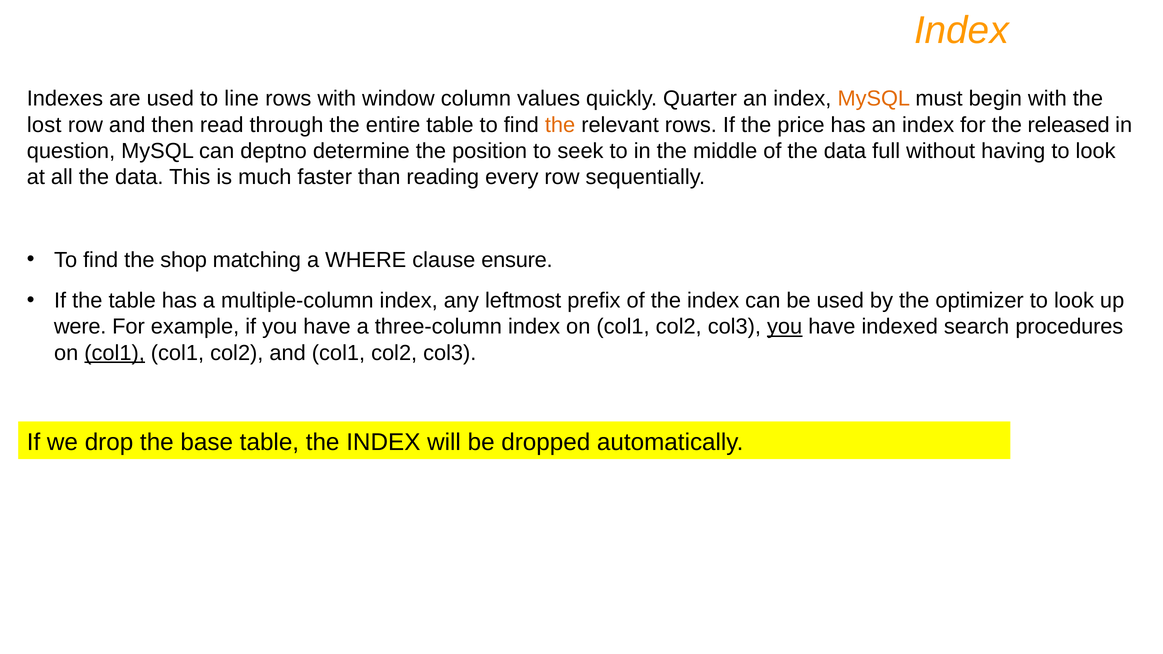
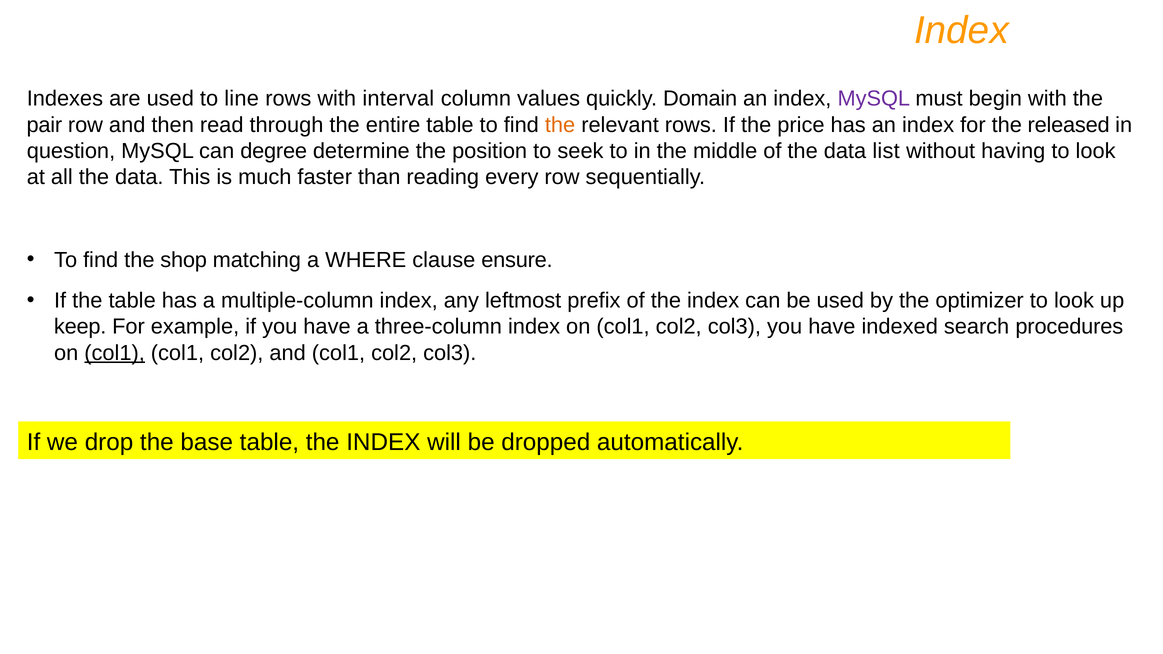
window: window -> interval
Quarter: Quarter -> Domain
MySQL at (874, 99) colour: orange -> purple
lost: lost -> pair
deptno: deptno -> degree
full: full -> list
were: were -> keep
you at (785, 327) underline: present -> none
